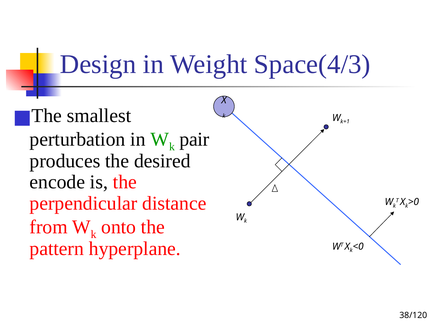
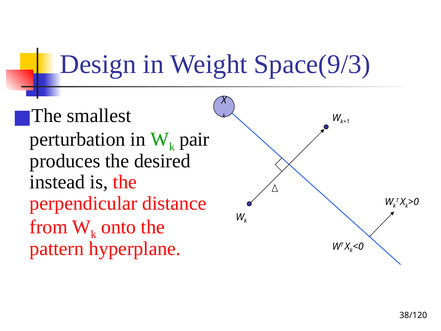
Space(4/3: Space(4/3 -> Space(9/3
encode: encode -> instead
